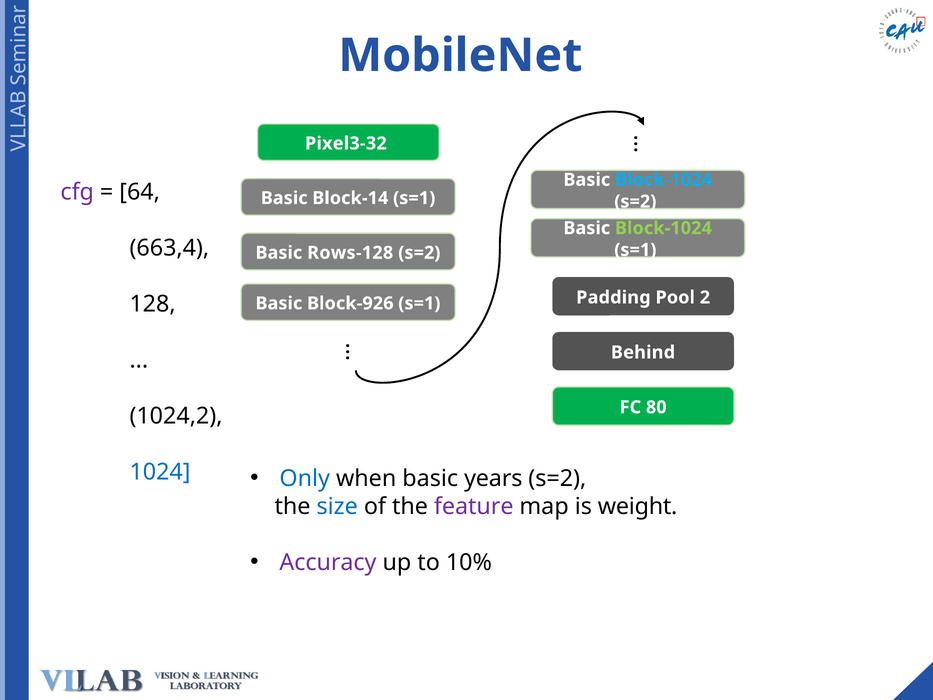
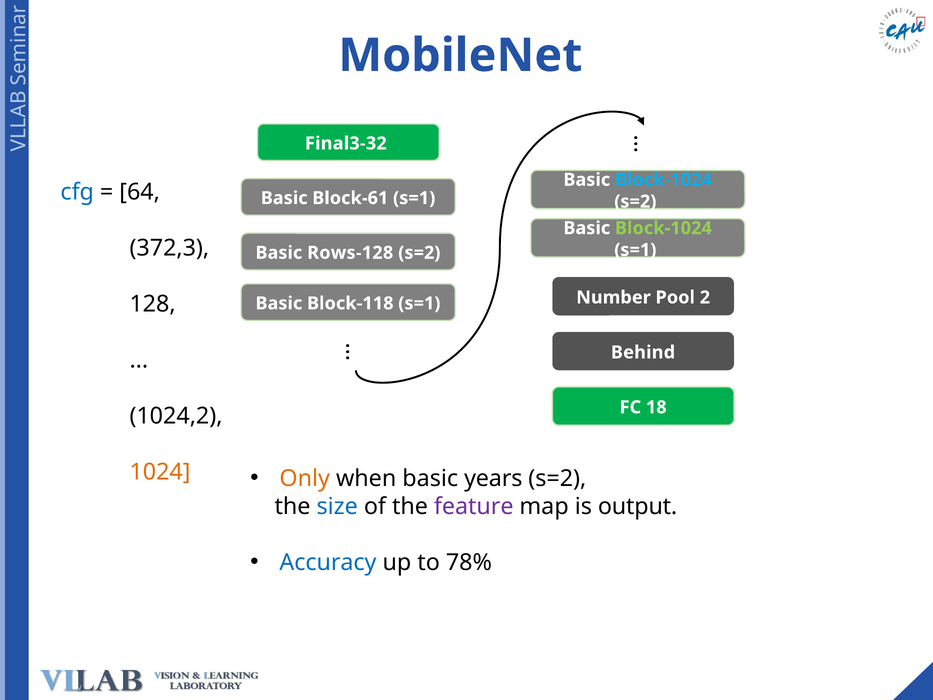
Pixel3-32: Pixel3-32 -> Final3-32
cfg colour: purple -> blue
Block-14: Block-14 -> Block-61
663,4: 663,4 -> 372,3
Padding: Padding -> Number
Block-926: Block-926 -> Block-118
80: 80 -> 18
1024 colour: blue -> orange
Only colour: blue -> orange
weight: weight -> output
Accuracy colour: purple -> blue
10%: 10% -> 78%
